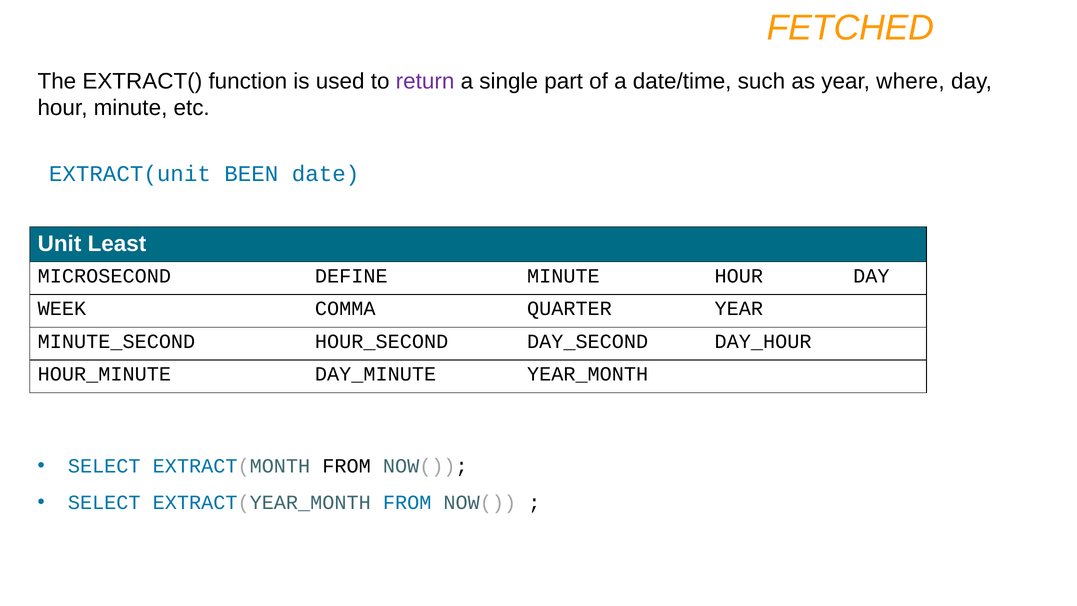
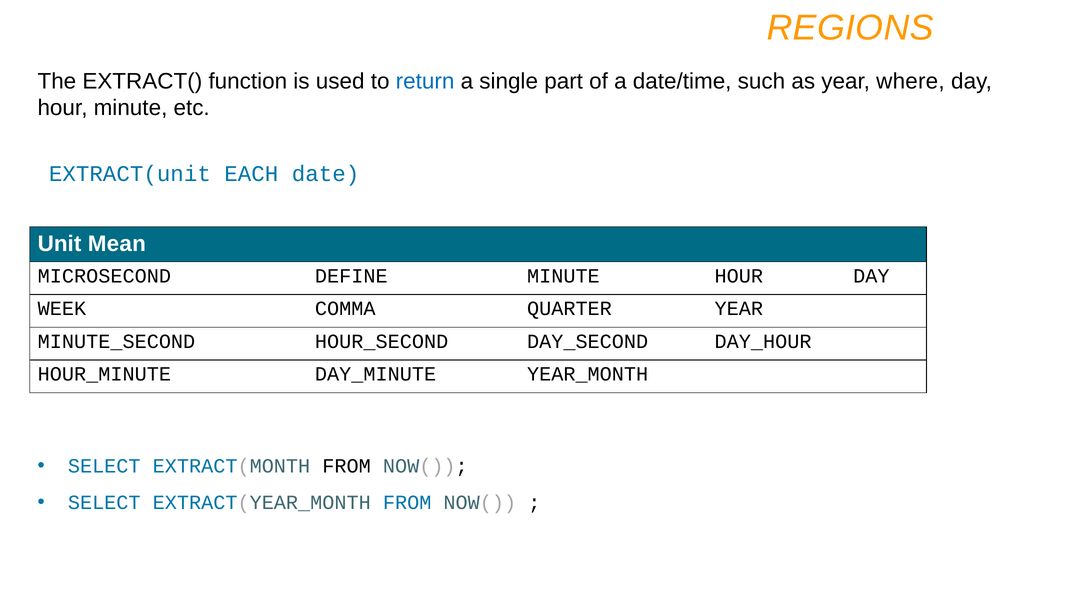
FETCHED: FETCHED -> REGIONS
return colour: purple -> blue
BEEN: BEEN -> EACH
Least: Least -> Mean
